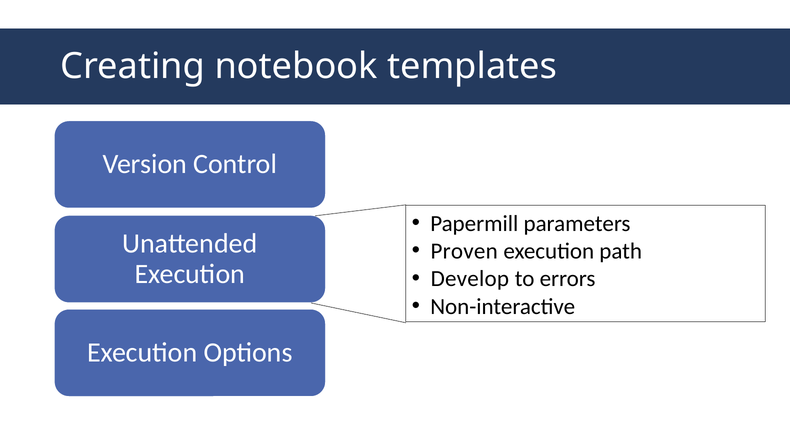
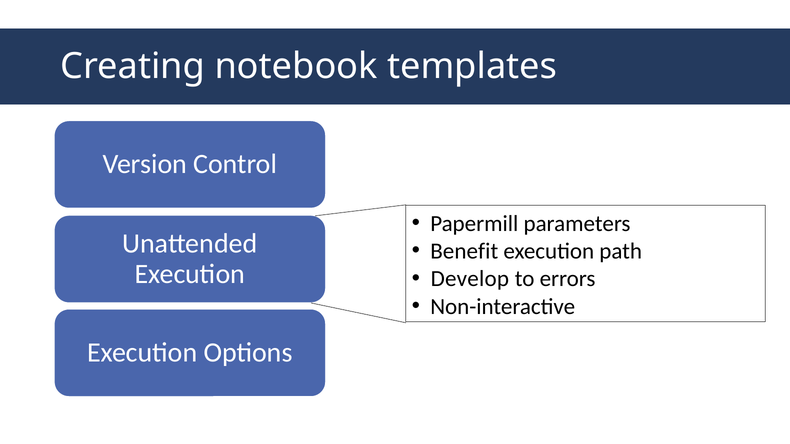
Proven: Proven -> Benefit
